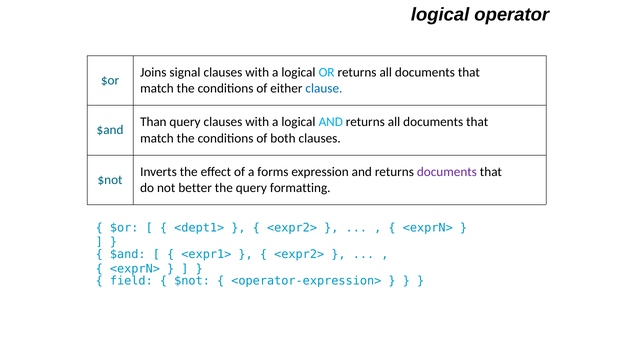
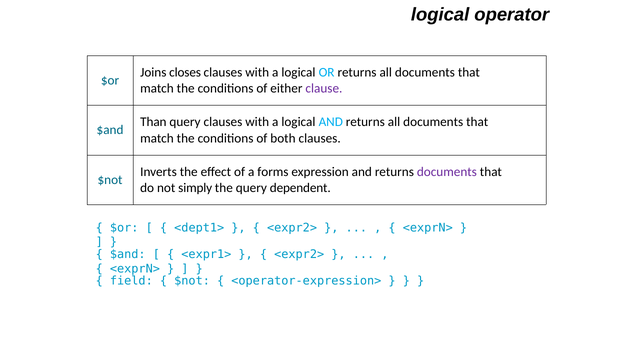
signal: signal -> closes
clause colour: blue -> purple
better: better -> simply
formatting: formatting -> dependent
